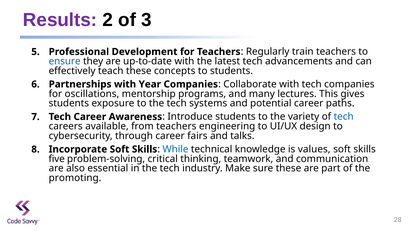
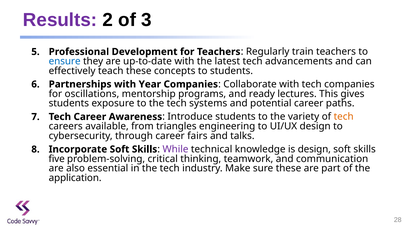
many: many -> ready
tech at (344, 117) colour: blue -> orange
from teachers: teachers -> triangles
While colour: blue -> purple
is values: values -> design
promoting: promoting -> application
